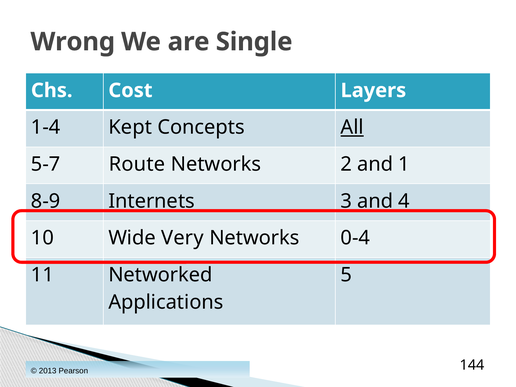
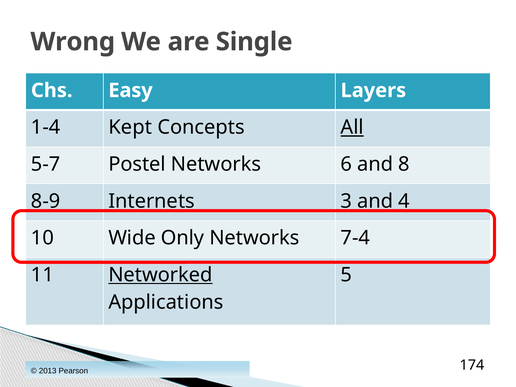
Cost: Cost -> Easy
Route: Route -> Postel
2: 2 -> 6
1: 1 -> 8
Very: Very -> Only
0-4: 0-4 -> 7-4
Networked underline: none -> present
144: 144 -> 174
